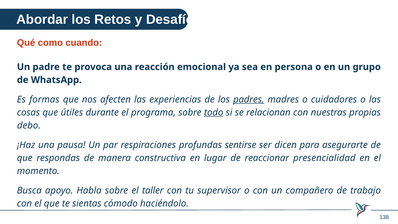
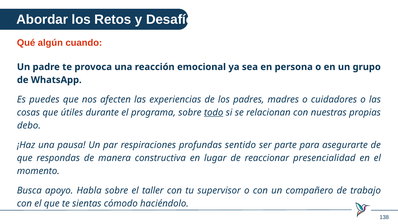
como: como -> algún
formas: formas -> puedes
padres underline: present -> none
sentirse: sentirse -> sentido
dicen: dicen -> parte
